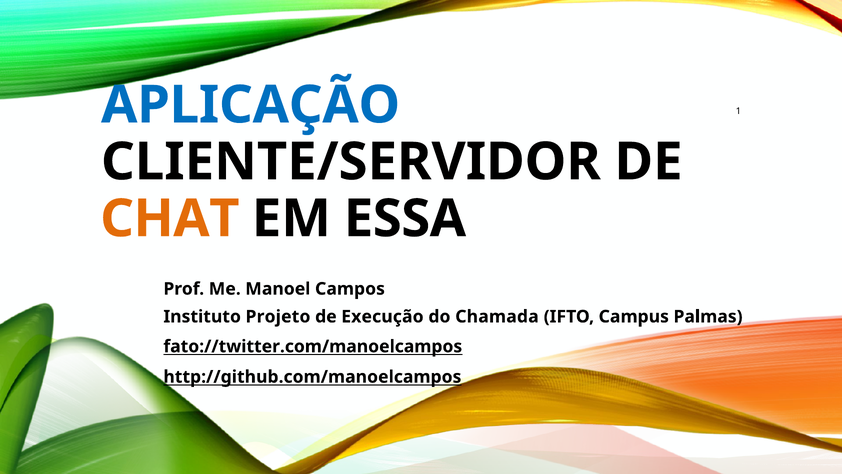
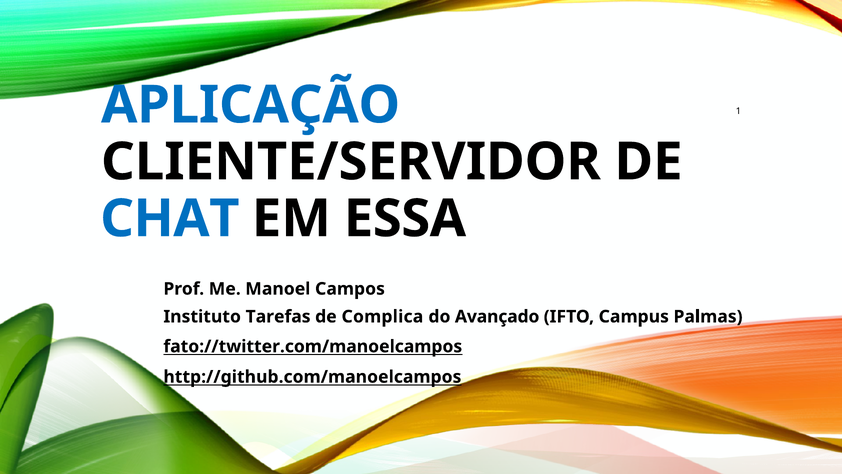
CHAT colour: orange -> blue
Projeto: Projeto -> Tarefas
Execução: Execução -> Complica
Chamada: Chamada -> Avançado
